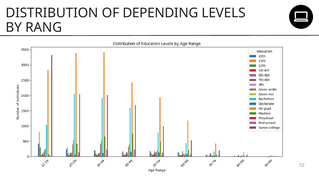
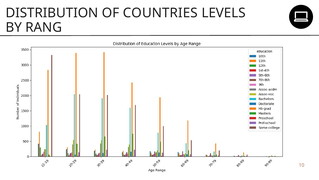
DEPENDING: DEPENDING -> COUNTRIES
